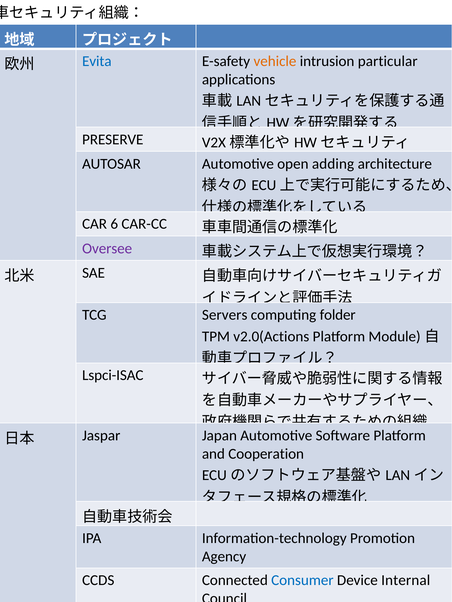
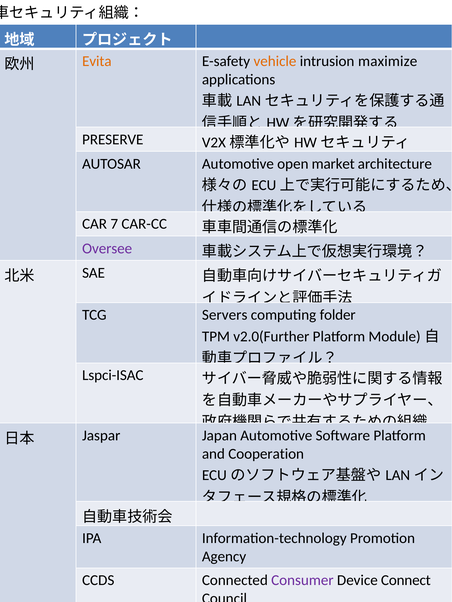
Evita colour: blue -> orange
particular: particular -> maximize
adding: adding -> market
6: 6 -> 7
v2.0(Actions: v2.0(Actions -> v2.0(Further
Consumer colour: blue -> purple
Internal: Internal -> Connect
